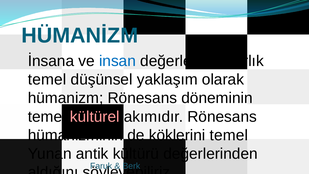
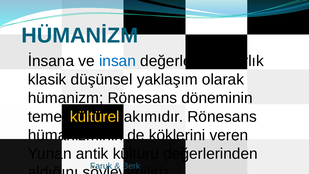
temel at (47, 79): temel -> klasik
kültürel colour: pink -> yellow
köklerini temel: temel -> veren
